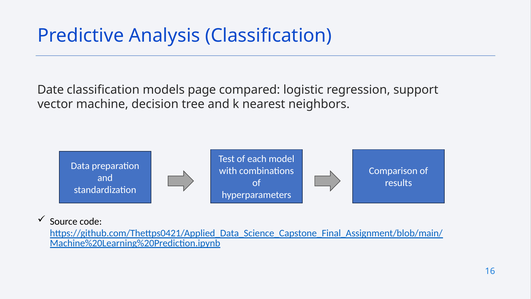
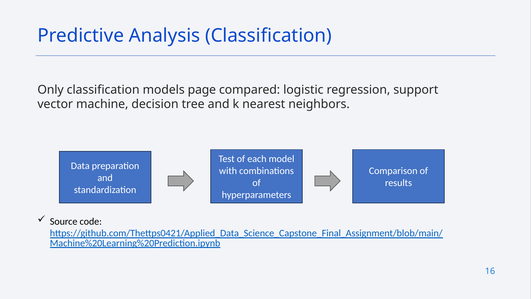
Date: Date -> Only
